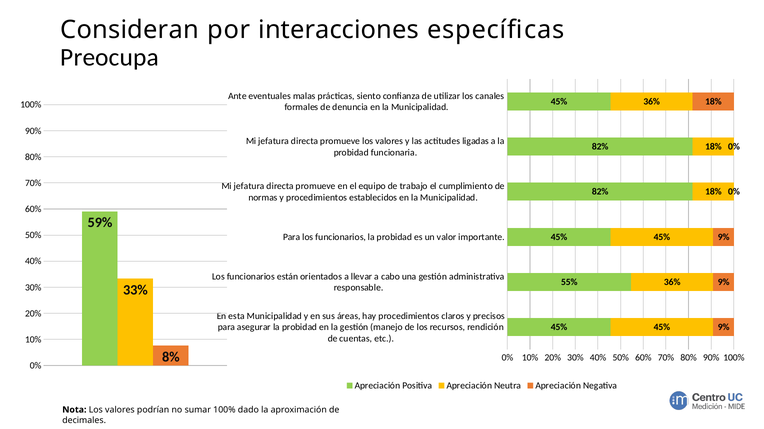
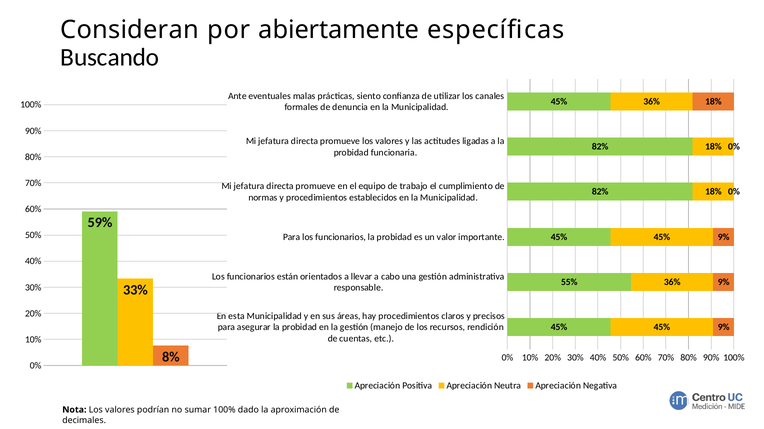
interacciones: interacciones -> abiertamente
Preocupa: Preocupa -> Buscando
